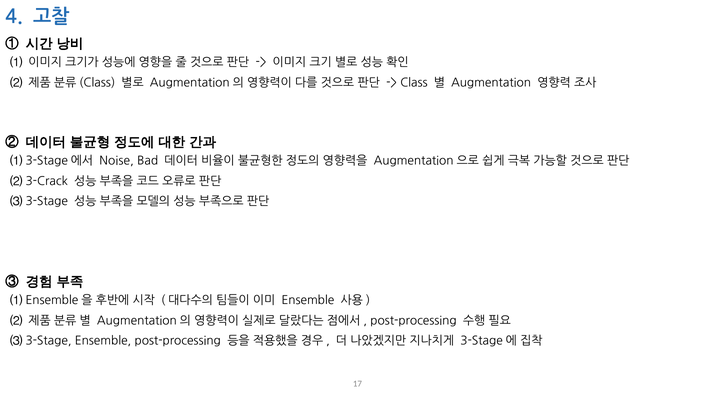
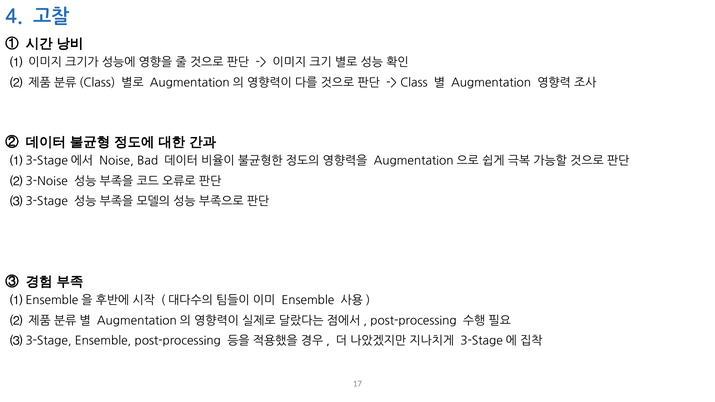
3-Crack: 3-Crack -> 3-Noise
